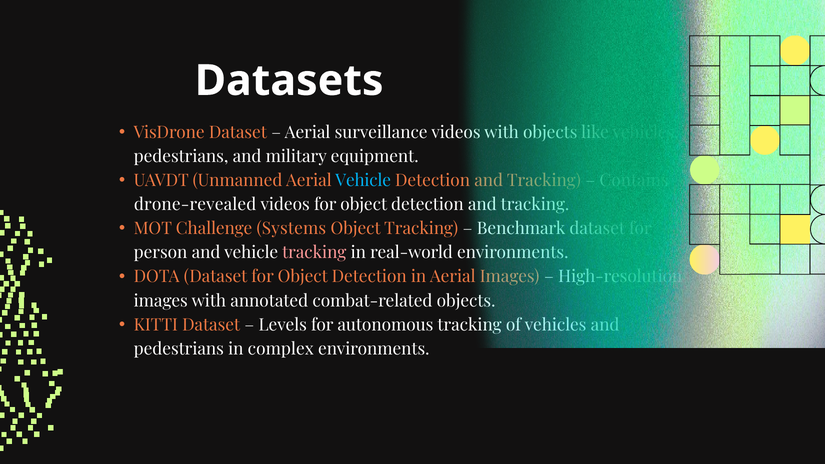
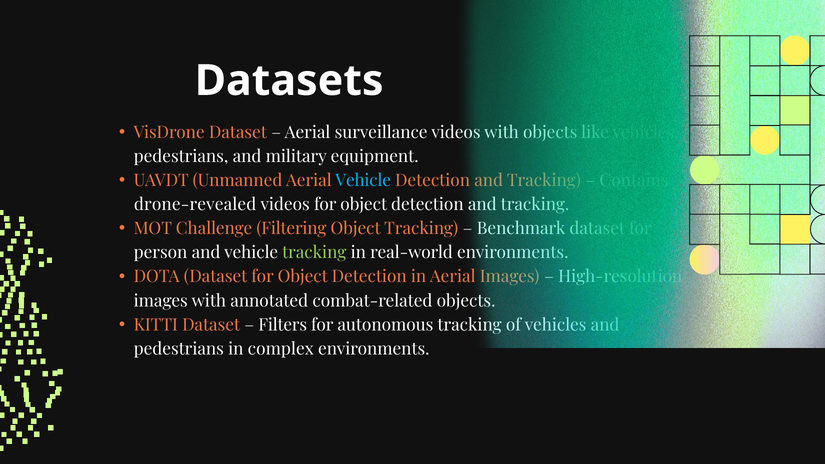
Systems: Systems -> Filtering
tracking at (314, 253) colour: pink -> light green
Levels: Levels -> Filters
